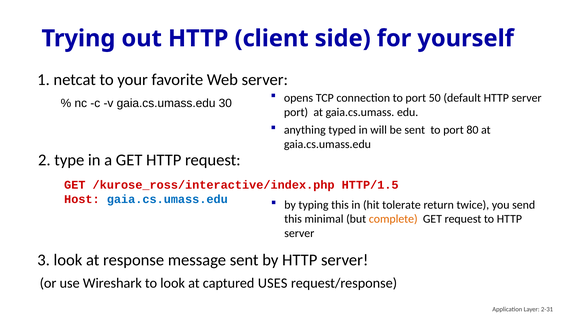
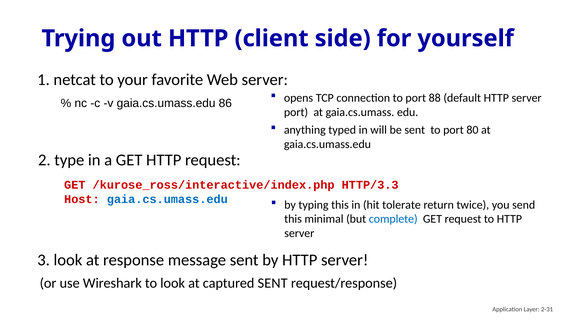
50: 50 -> 88
30: 30 -> 86
HTTP/1.5: HTTP/1.5 -> HTTP/3.3
complete colour: orange -> blue
captured USES: USES -> SENT
